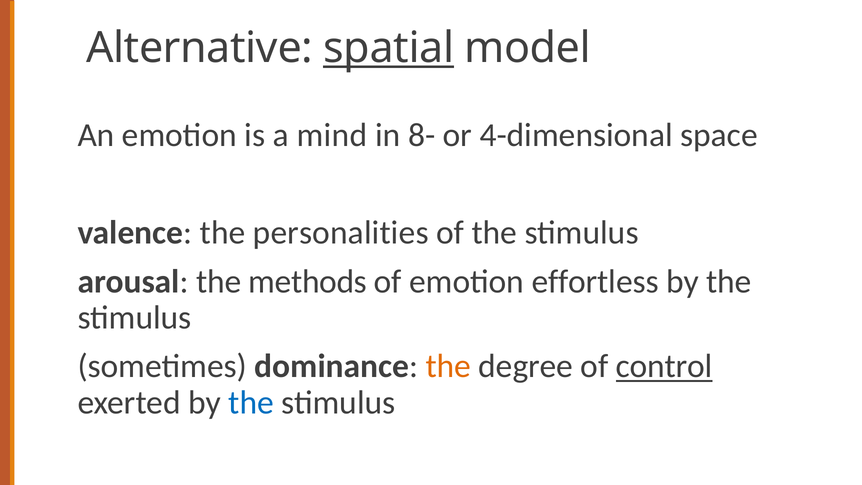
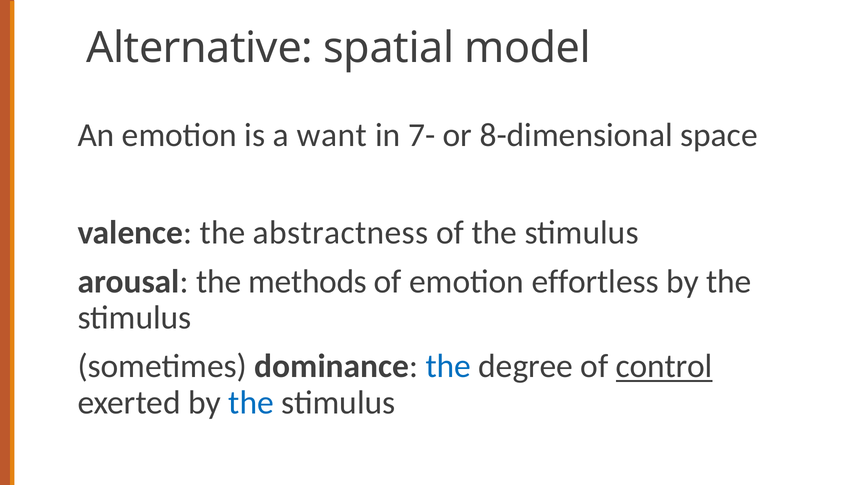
spatial underline: present -> none
mind: mind -> want
8-: 8- -> 7-
4-dimensional: 4-dimensional -> 8-dimensional
personalities: personalities -> abstractness
the at (448, 366) colour: orange -> blue
